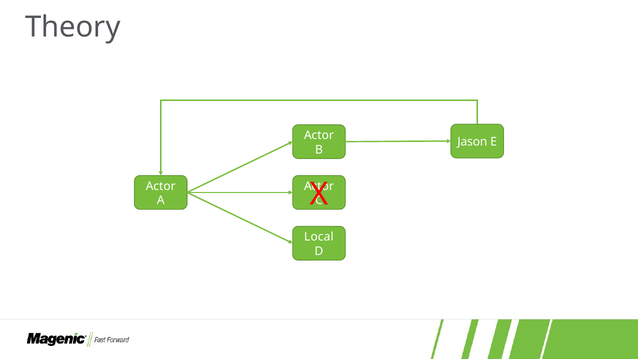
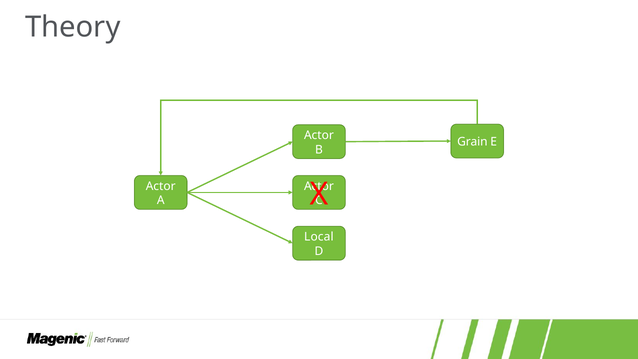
Jason: Jason -> Grain
